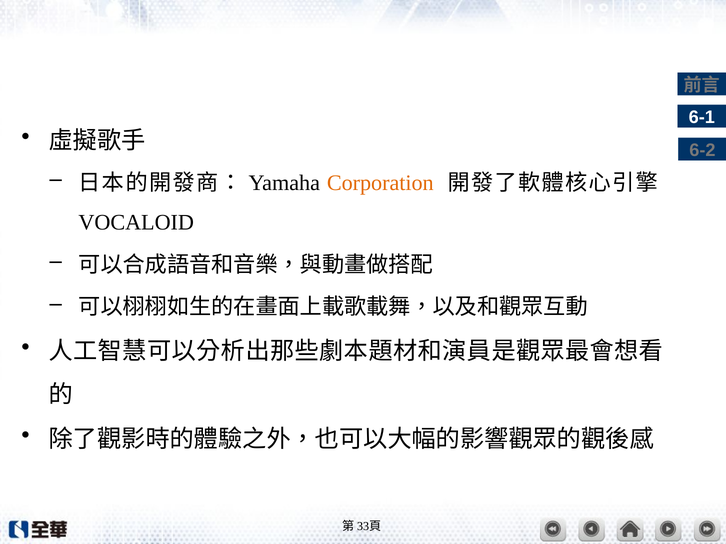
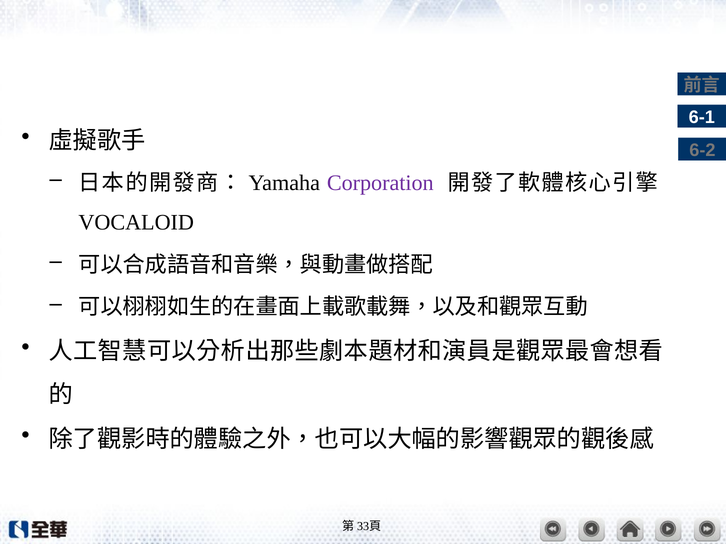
Corporation colour: orange -> purple
